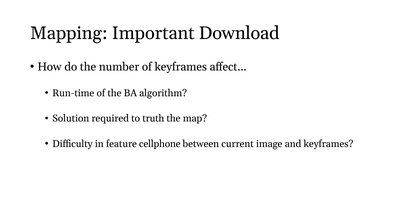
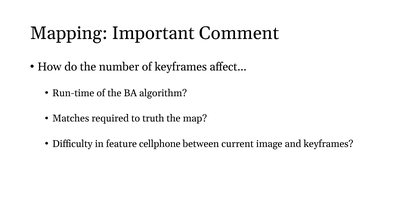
Download: Download -> Comment
Solution: Solution -> Matches
